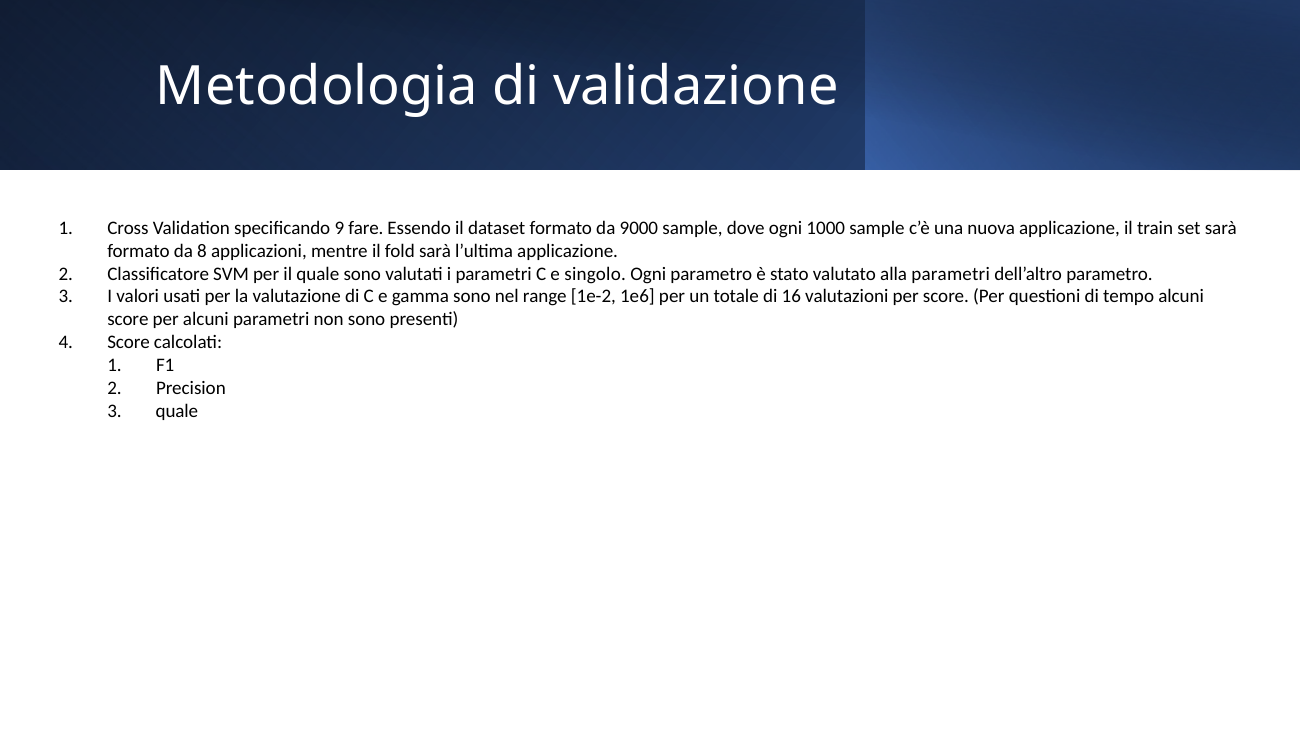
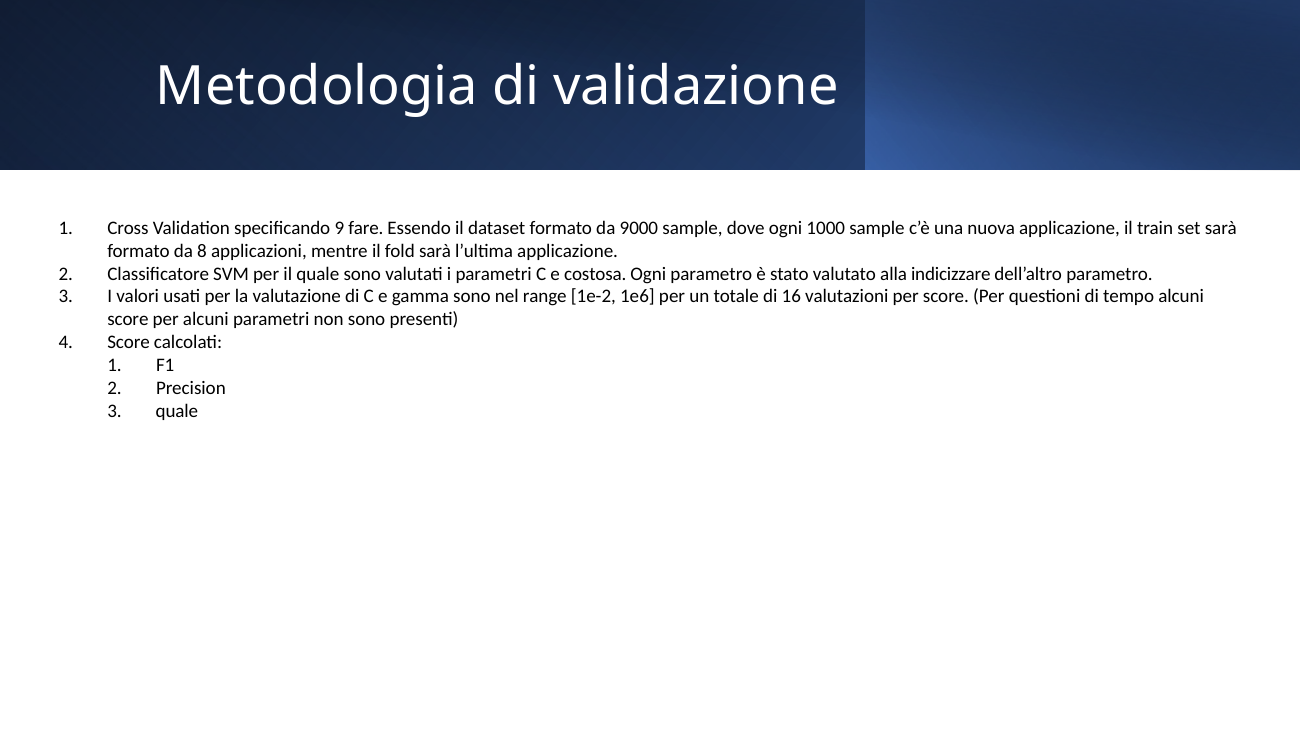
singolo: singolo -> costosa
alla parametri: parametri -> indicizzare
